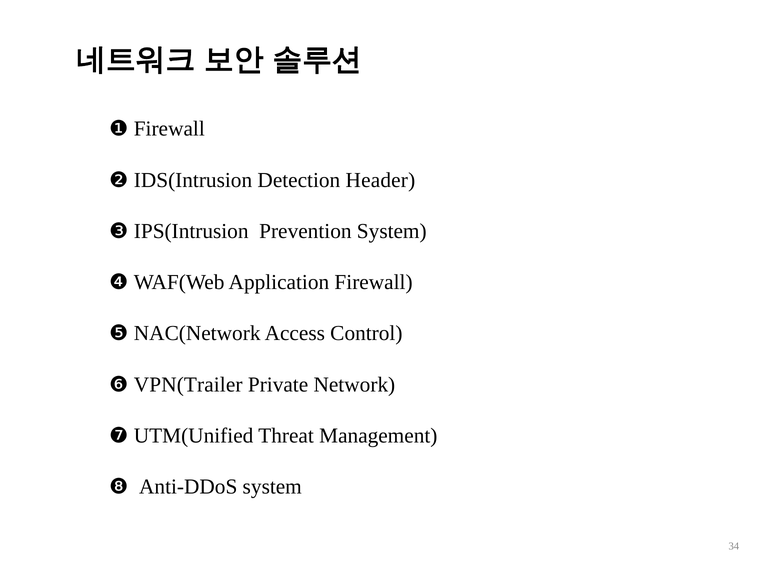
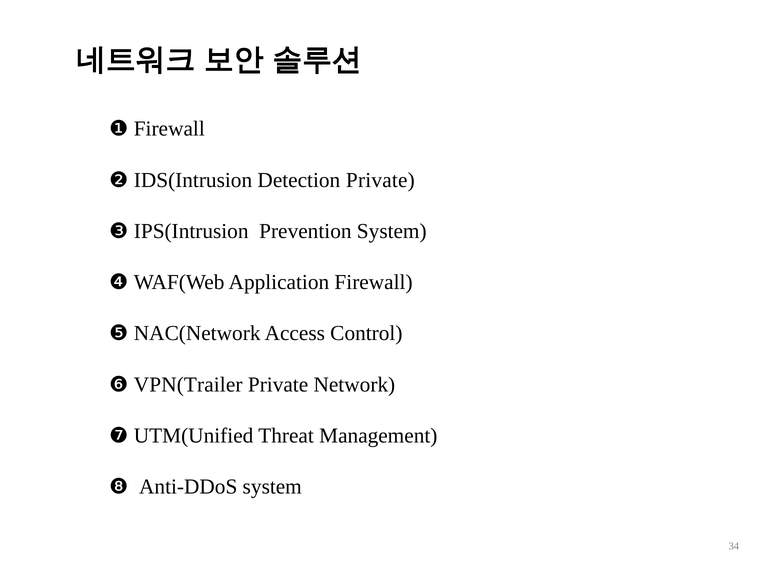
Detection Header: Header -> Private
